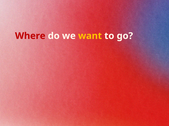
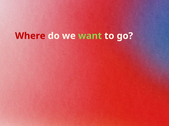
want colour: yellow -> light green
